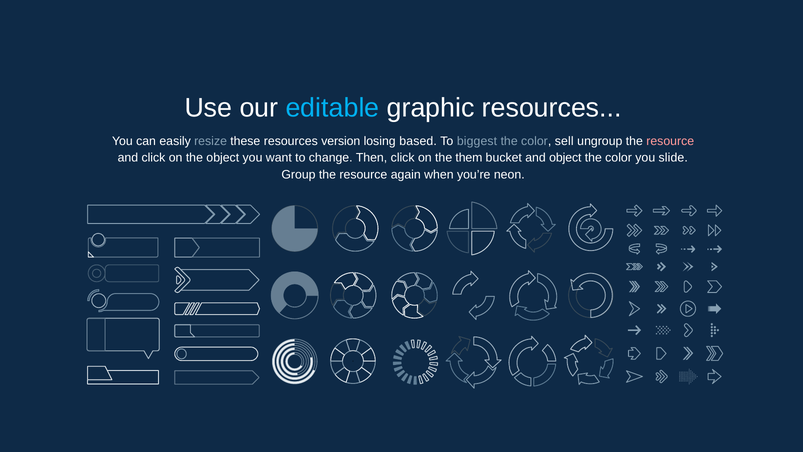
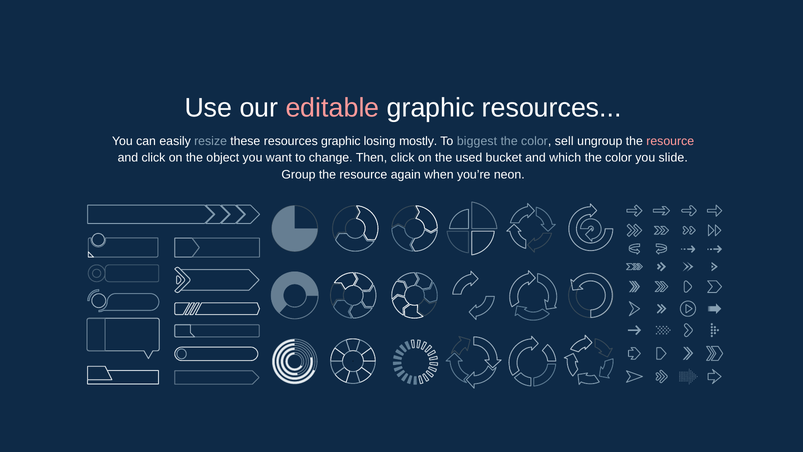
editable colour: light blue -> pink
resources version: version -> graphic
based: based -> mostly
them: them -> used
and object: object -> which
